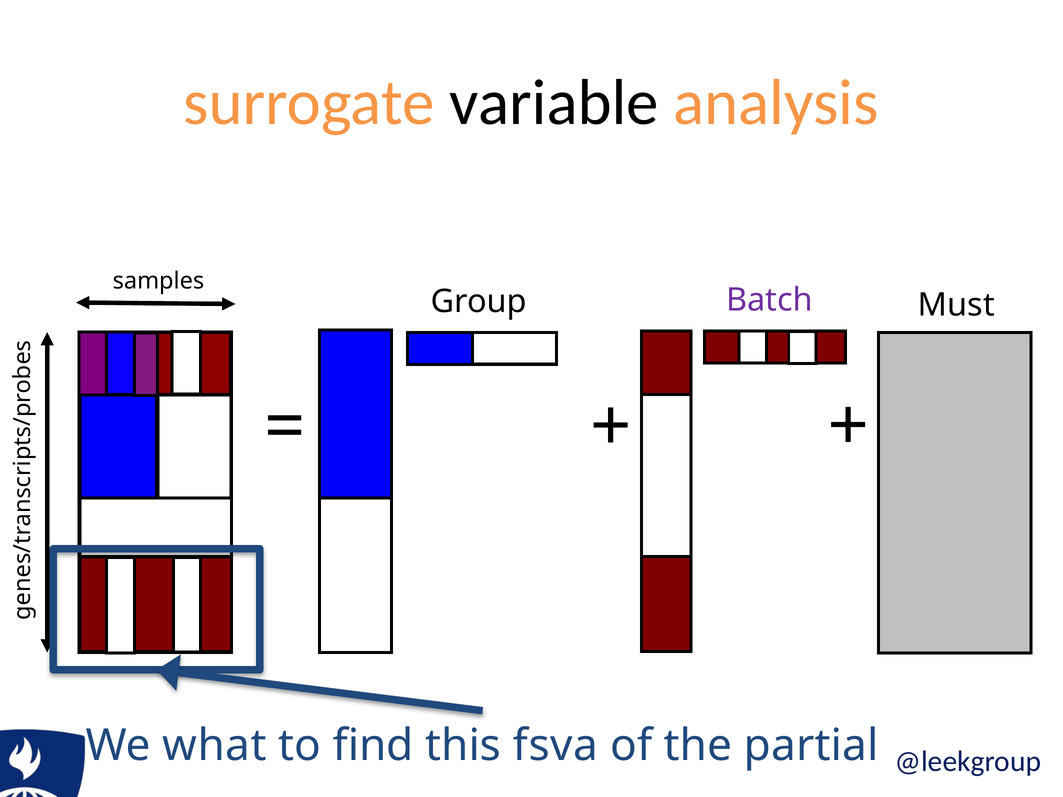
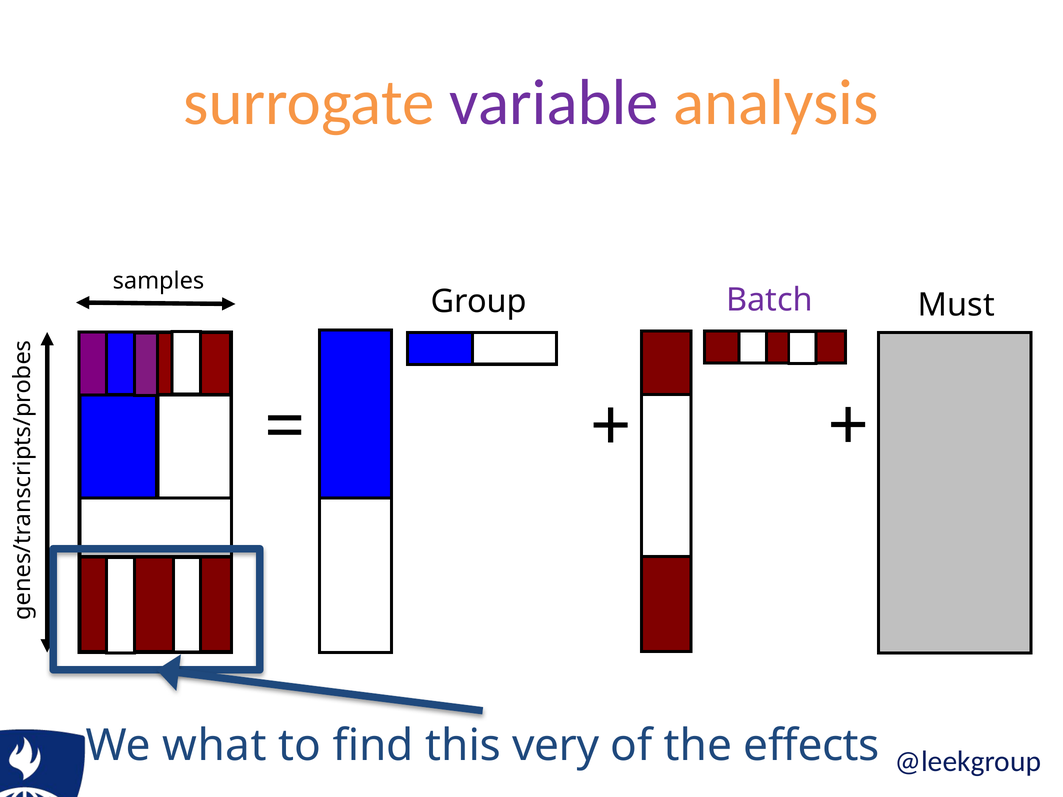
variable colour: black -> purple
fsva: fsva -> very
partial: partial -> effects
